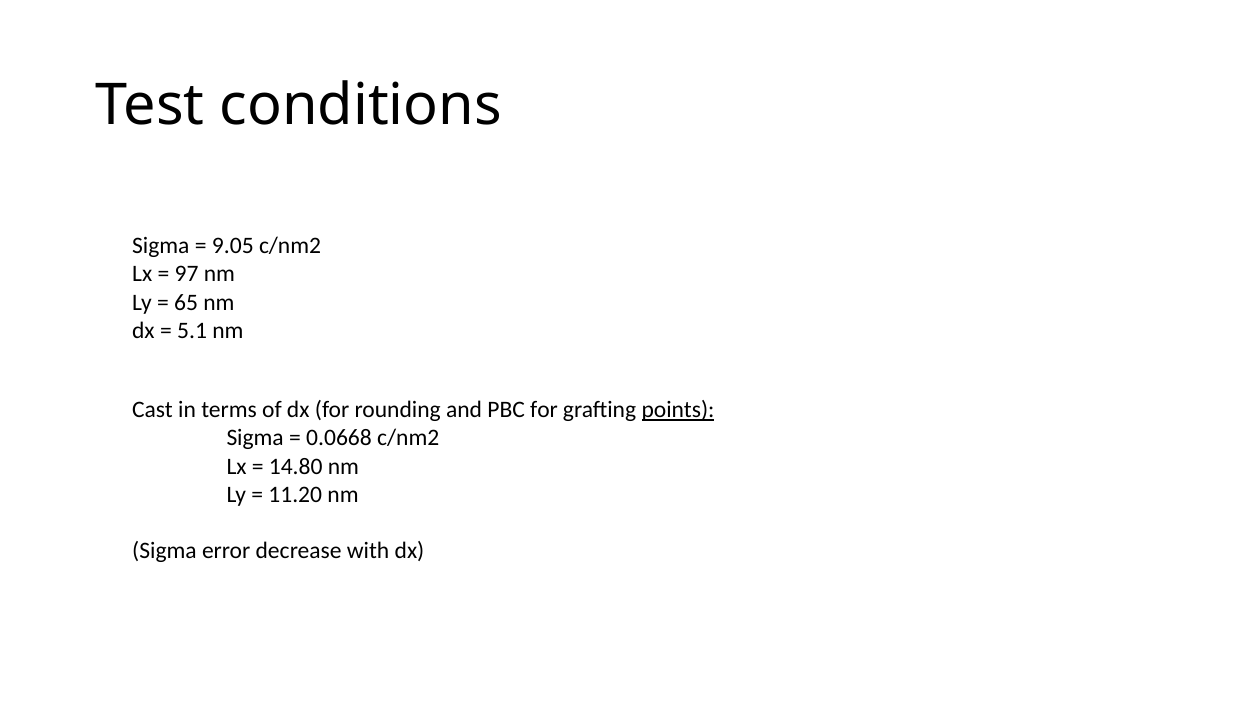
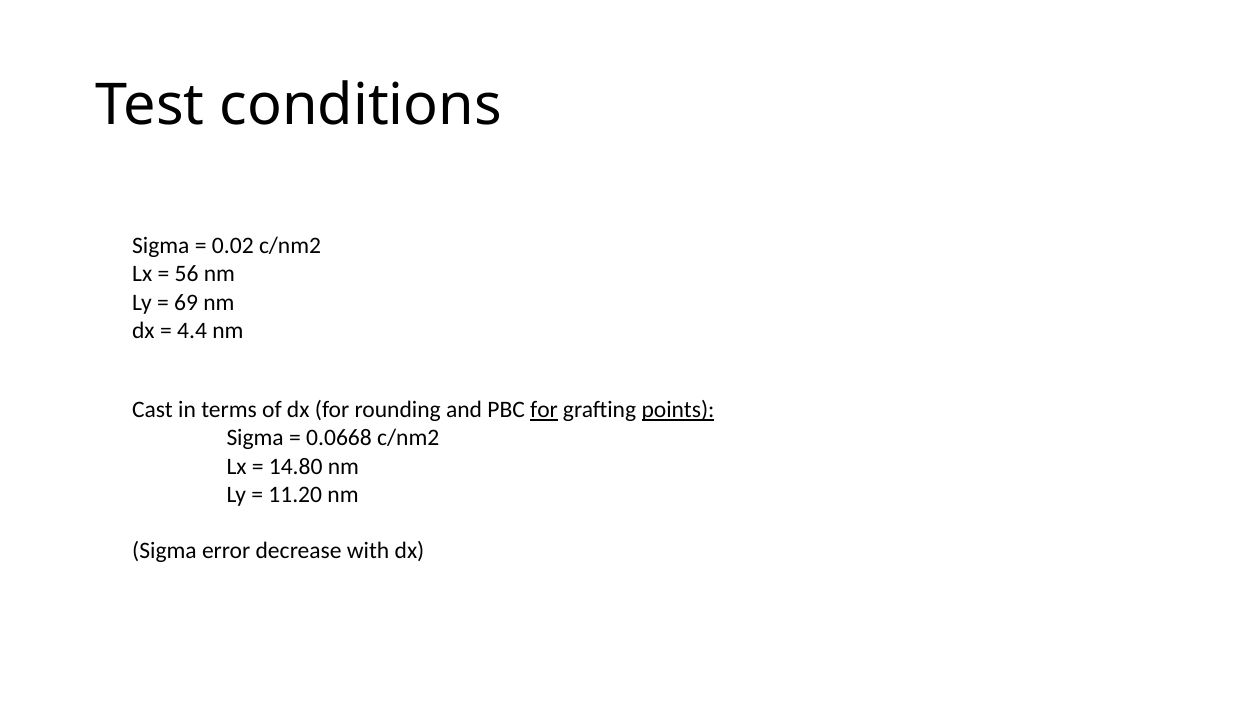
9.05: 9.05 -> 0.02
97: 97 -> 56
65: 65 -> 69
5.1: 5.1 -> 4.4
for at (544, 410) underline: none -> present
